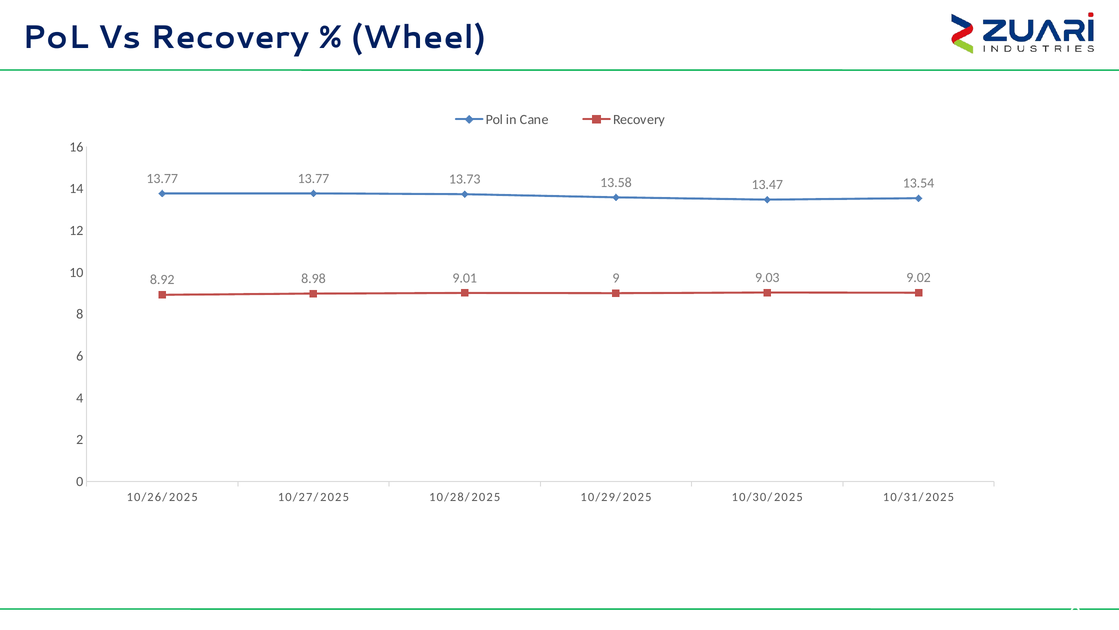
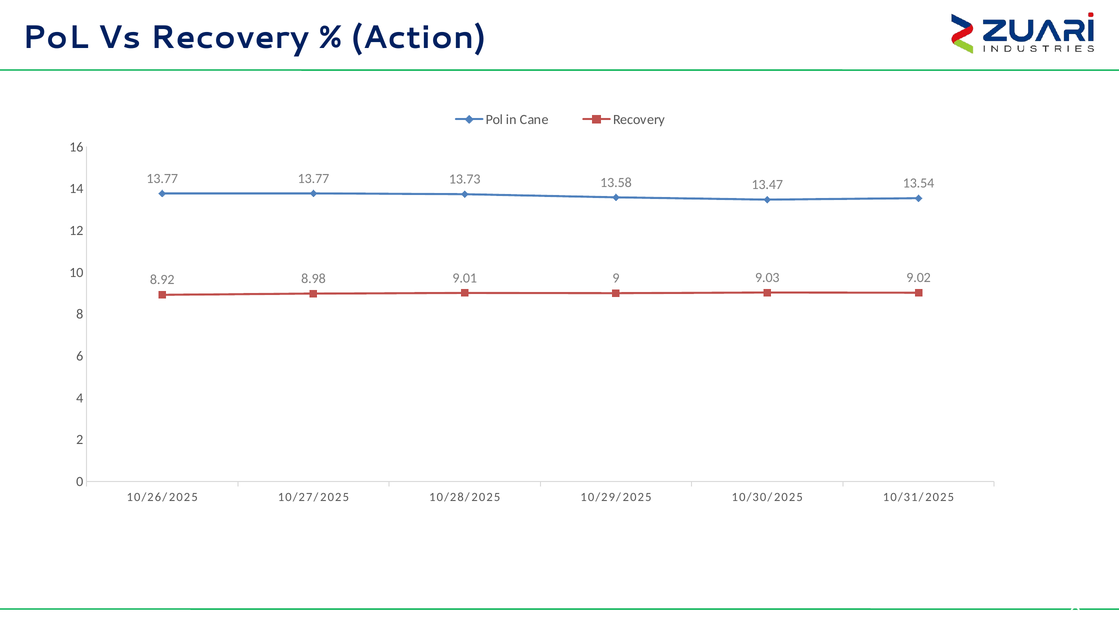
Wheel: Wheel -> Action
